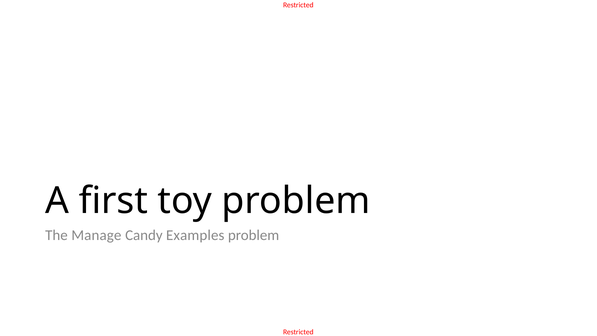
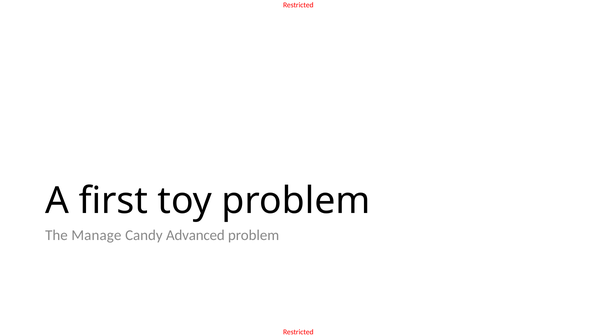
Examples: Examples -> Advanced
